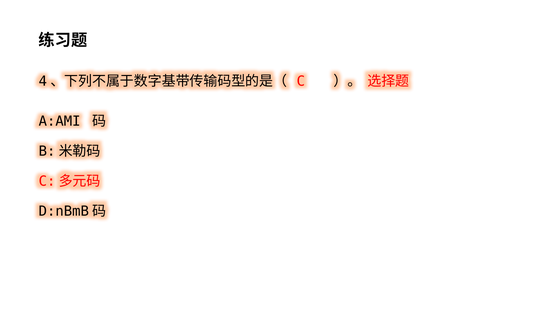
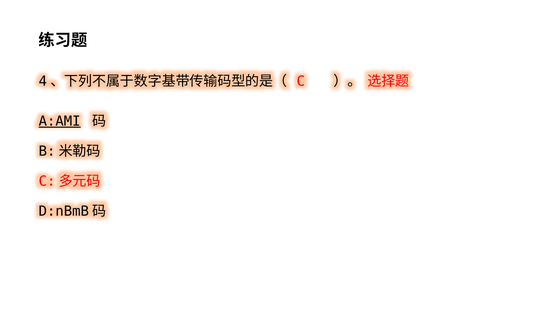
A:AMI underline: none -> present
